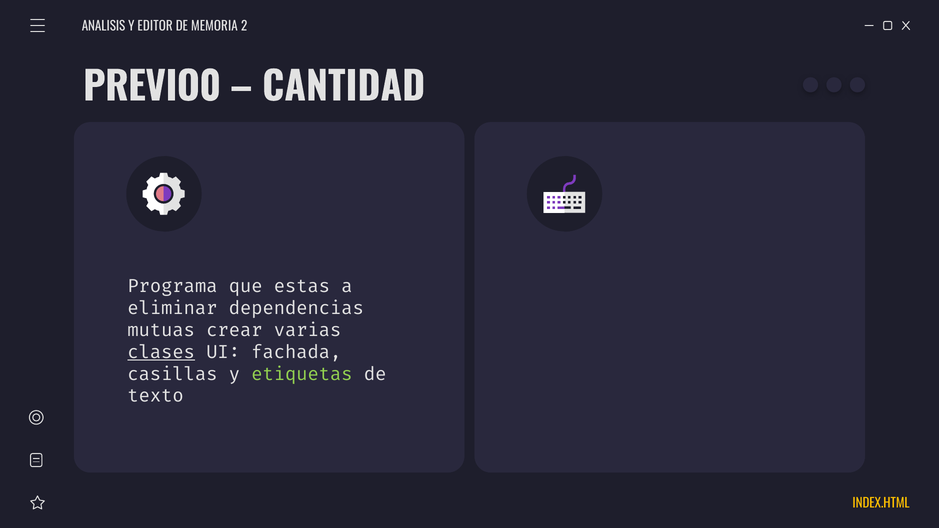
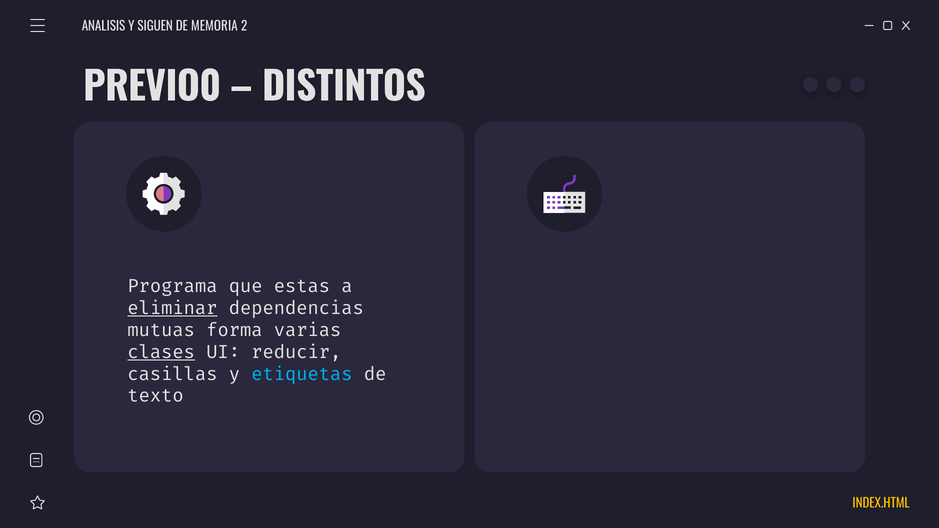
EDITOR: EDITOR -> SIGUEN
CANTIDAD: CANTIDAD -> DISTINTOS
eliminar underline: none -> present
crear: crear -> forma
fachada: fachada -> reducir
etiquetas colour: light green -> light blue
